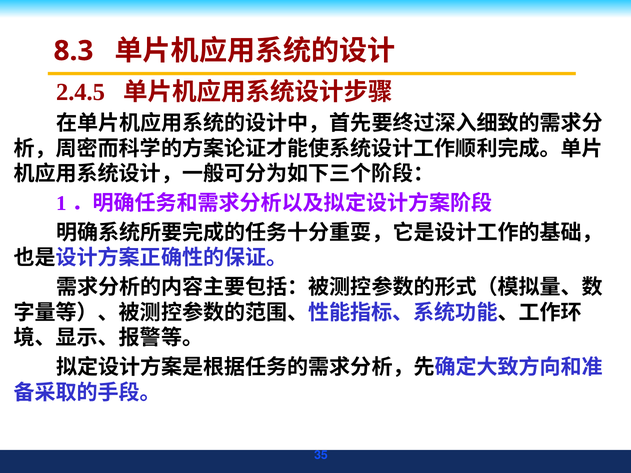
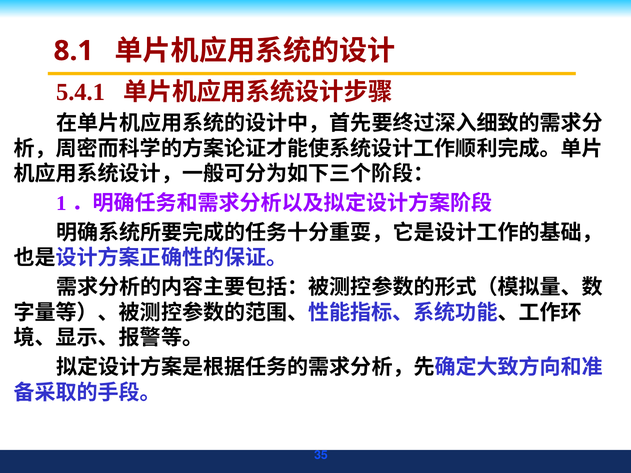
8.3: 8.3 -> 8.1
2.4.5: 2.4.5 -> 5.4.1
